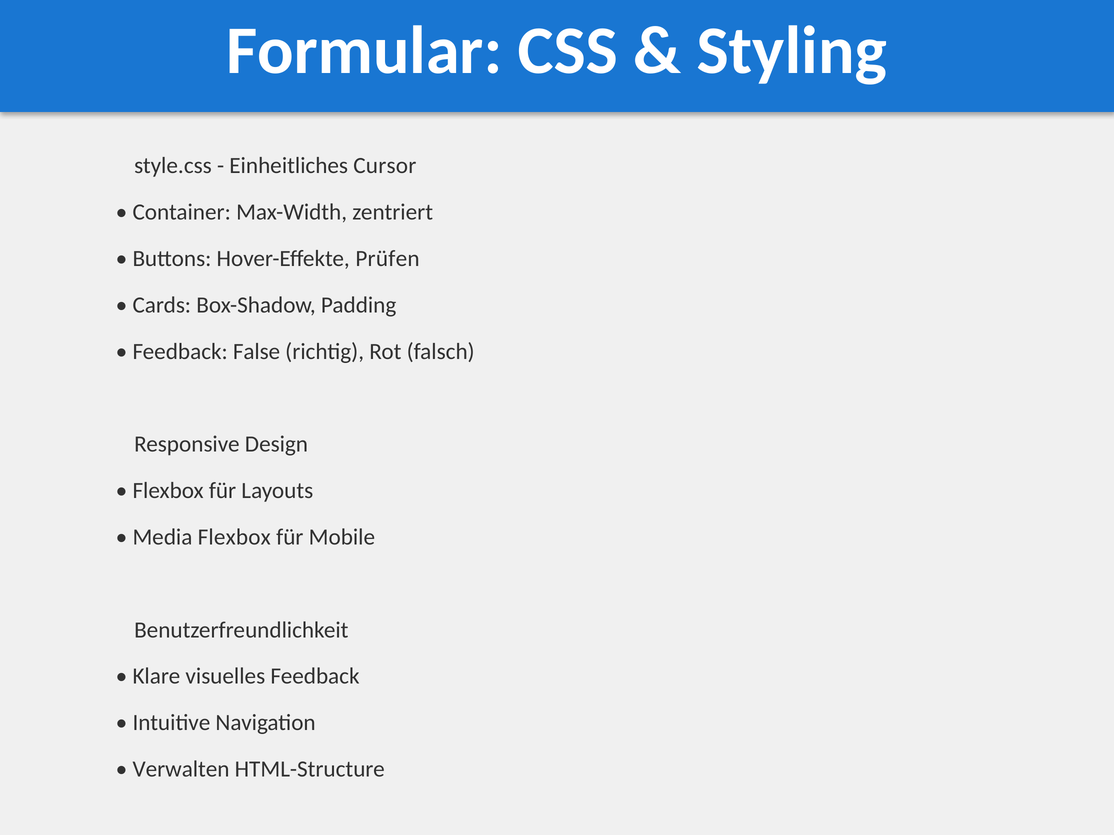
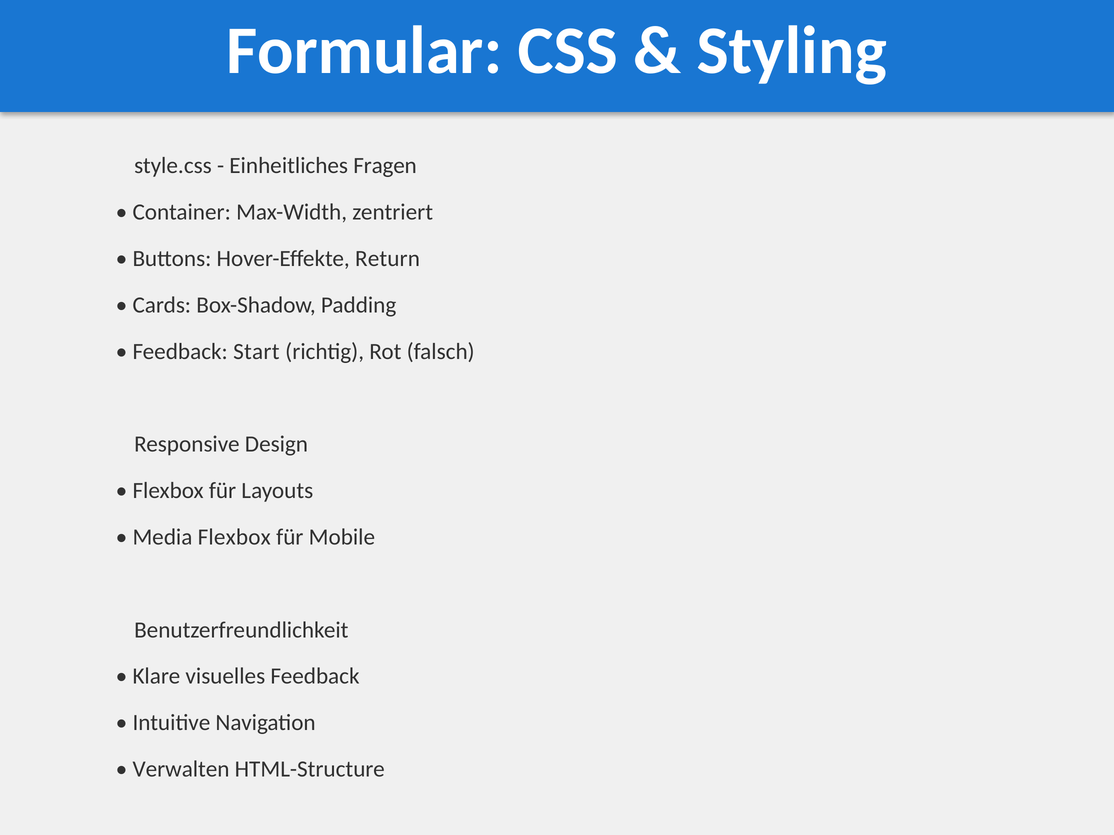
Cursor: Cursor -> Fragen
Prüfen: Prüfen -> Return
False: False -> Start
